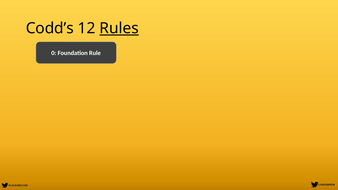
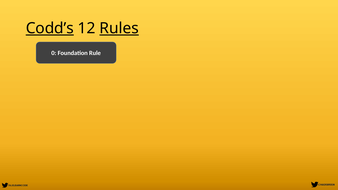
Codd’s underline: none -> present
